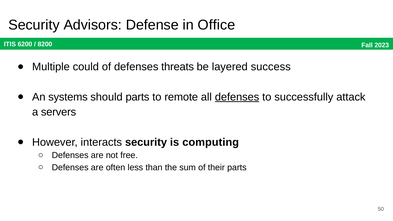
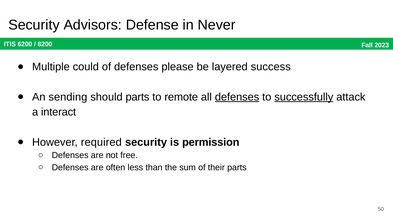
Office: Office -> Never
threats: threats -> please
systems: systems -> sending
successfully underline: none -> present
servers: servers -> interact
interacts: interacts -> required
computing: computing -> permission
